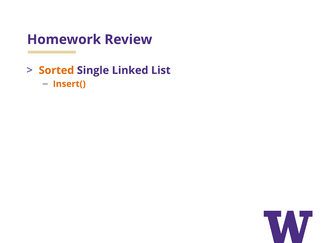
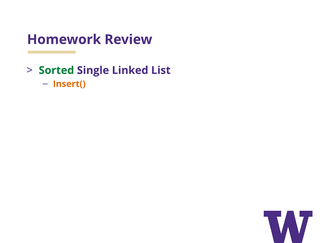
Sorted colour: orange -> green
